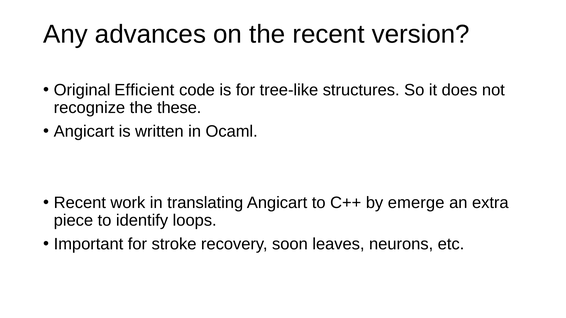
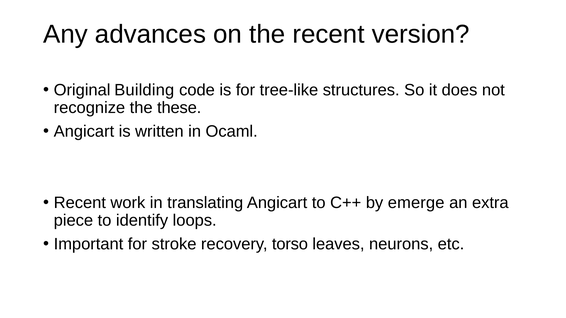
Efficient: Efficient -> Building
soon: soon -> torso
